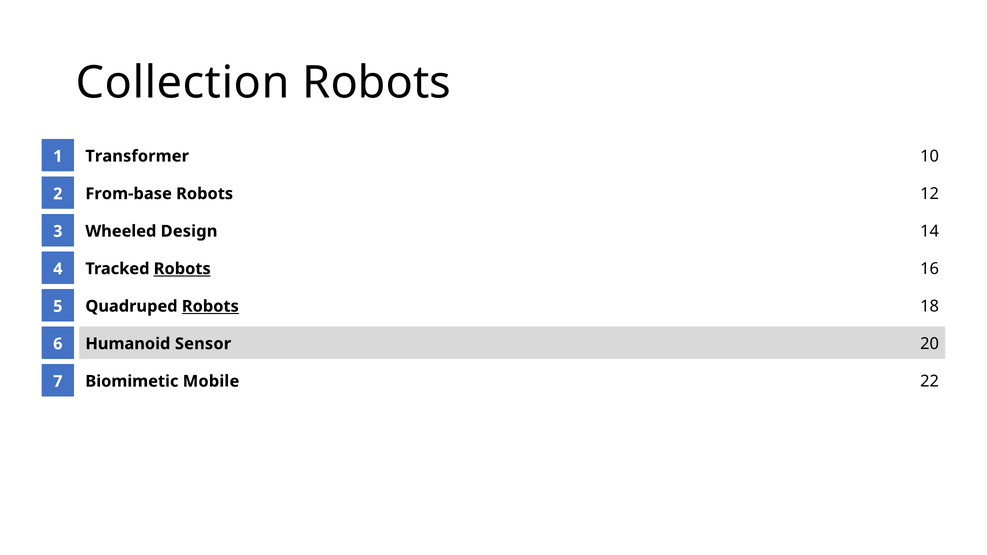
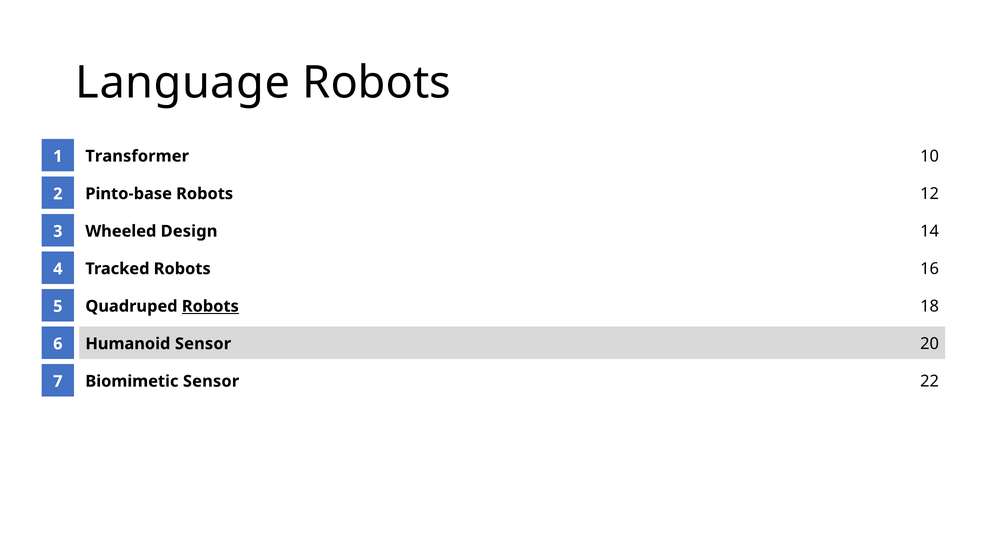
Collection: Collection -> Language
From-base: From-base -> Pinto-base
Robots at (182, 269) underline: present -> none
Biomimetic Mobile: Mobile -> Sensor
